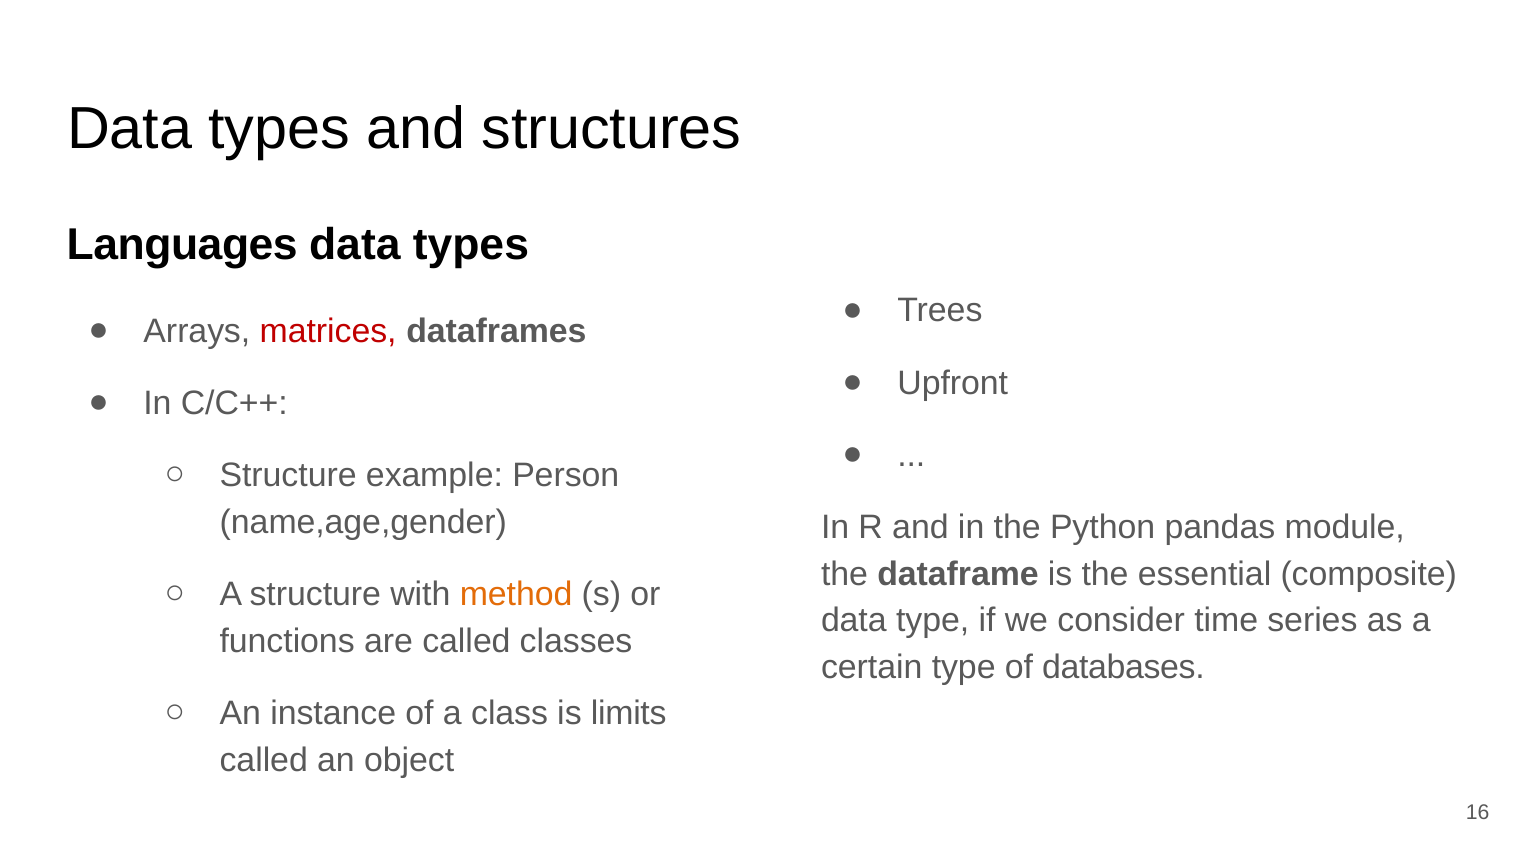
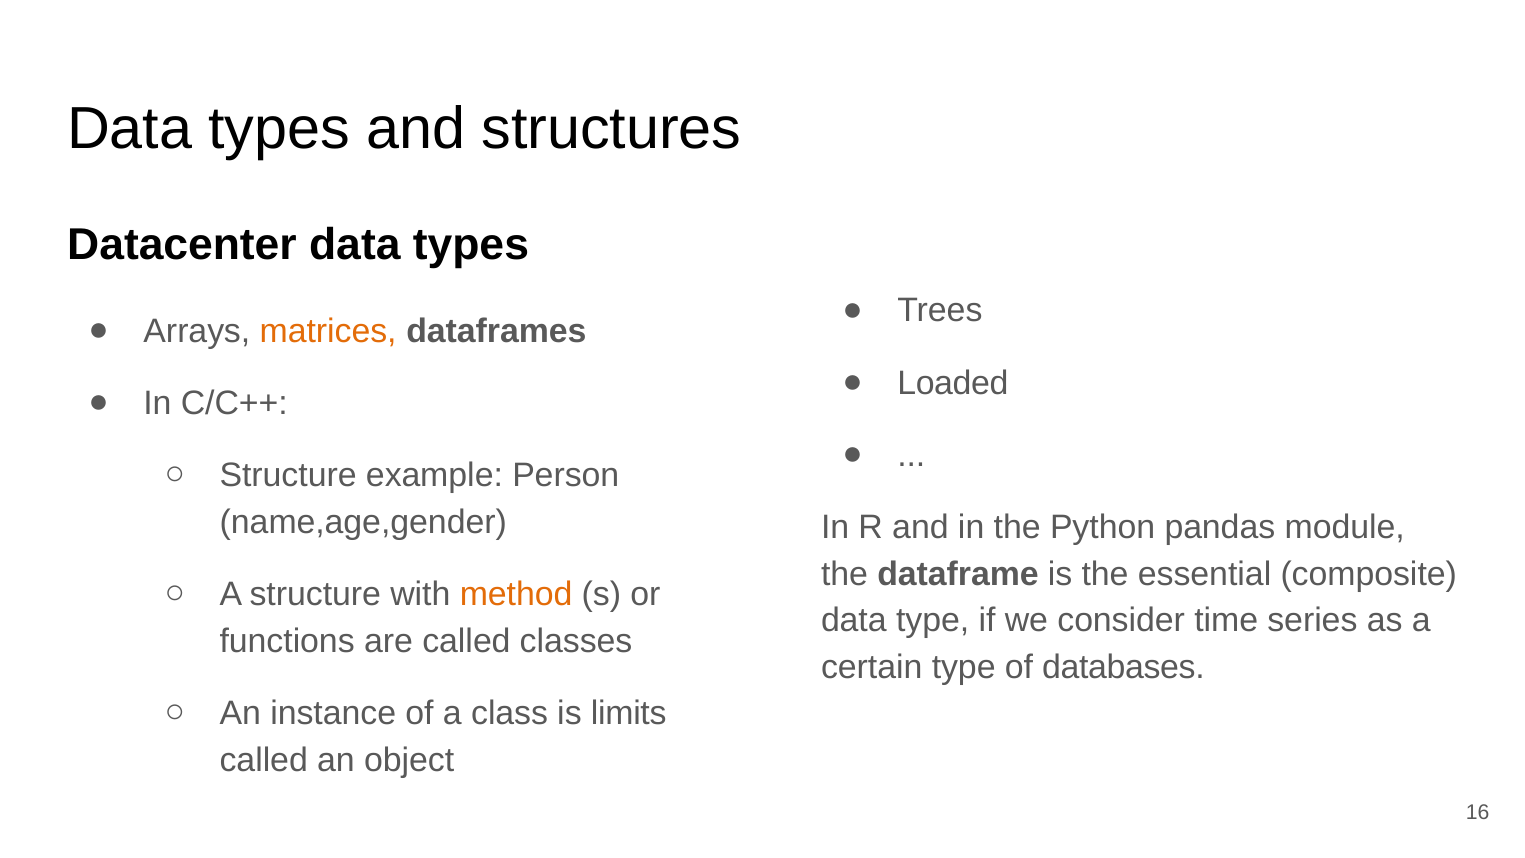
Languages: Languages -> Datacenter
matrices colour: red -> orange
Upfront: Upfront -> Loaded
